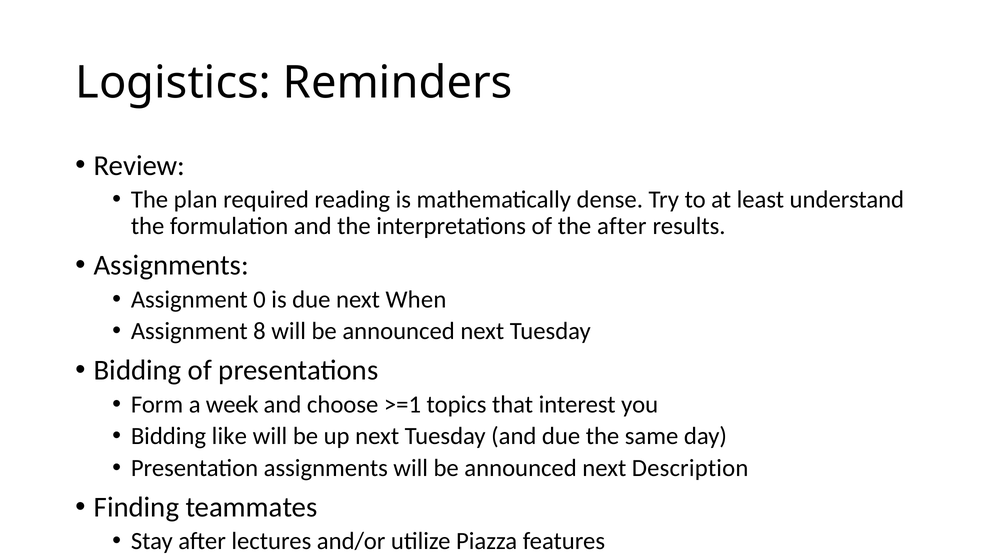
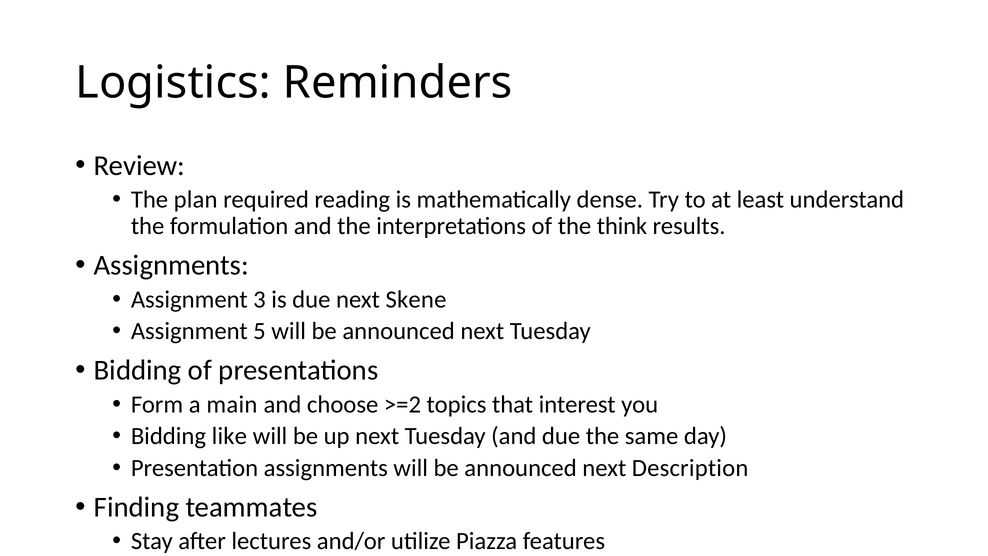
the after: after -> think
0: 0 -> 3
When: When -> Skene
8: 8 -> 5
week: week -> main
>=1: >=1 -> >=2
